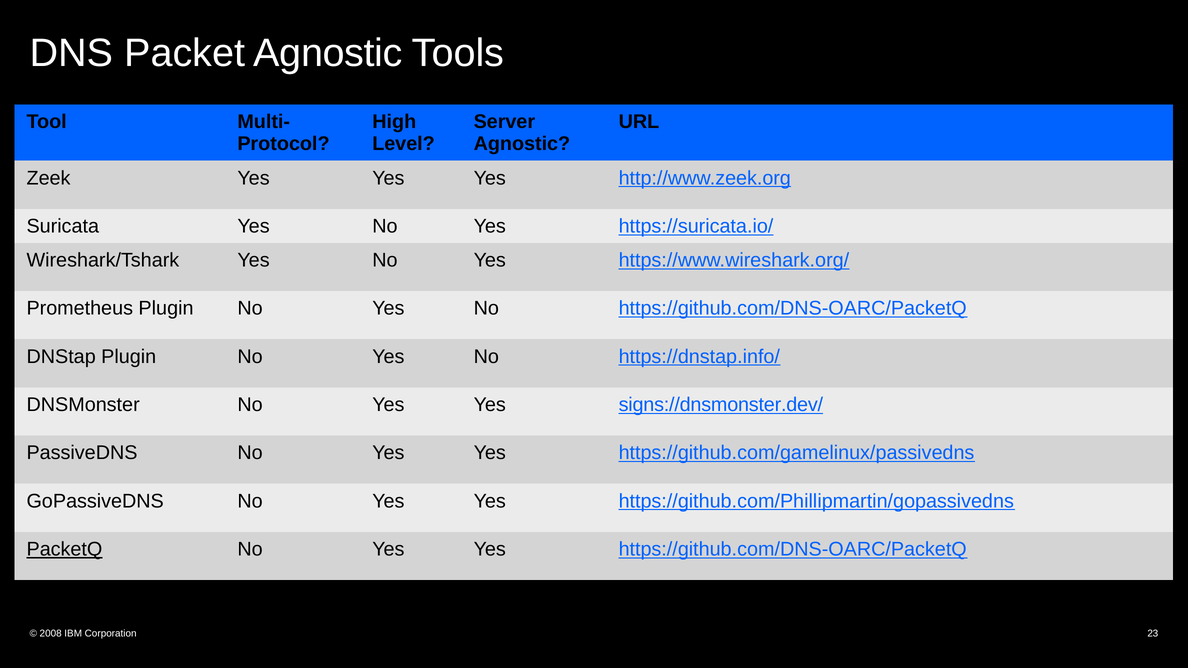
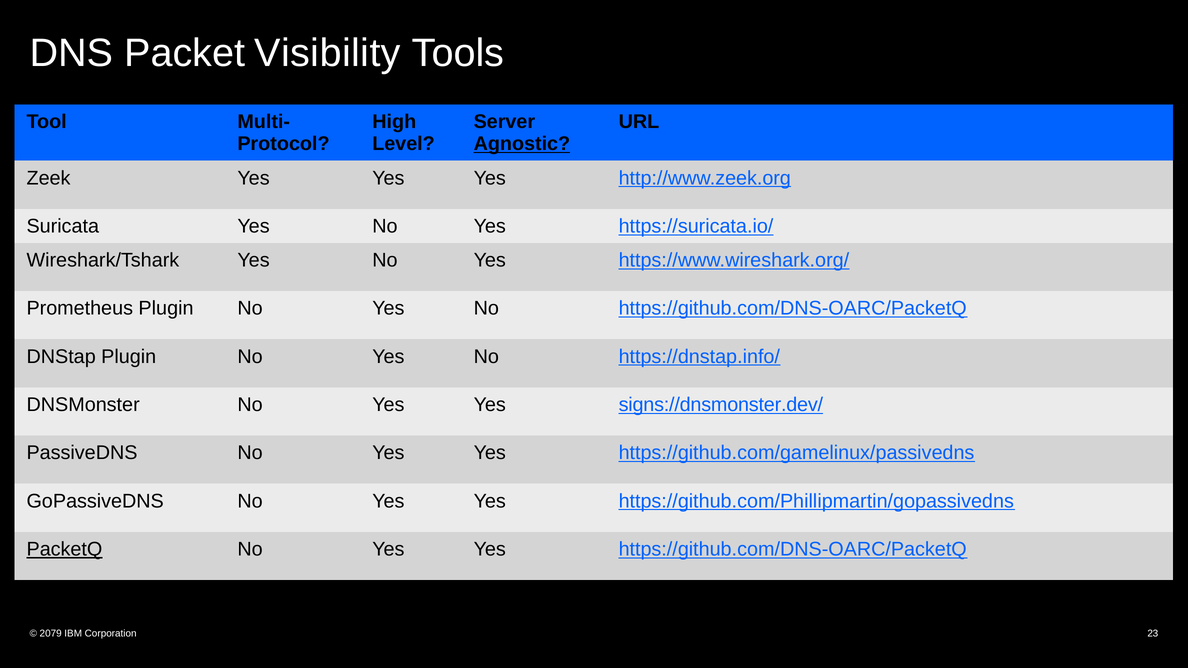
Packet Agnostic: Agnostic -> Visibility
Agnostic at (522, 144) underline: none -> present
2008: 2008 -> 2079
